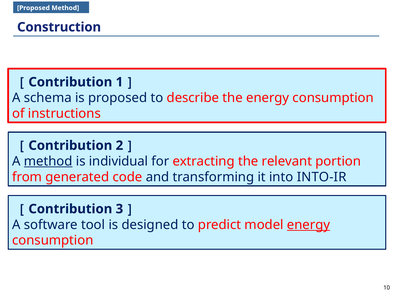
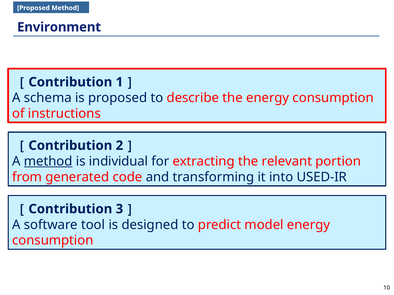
Construction: Construction -> Environment
INTO-IR: INTO-IR -> USED-IR
energy at (308, 225) underline: present -> none
